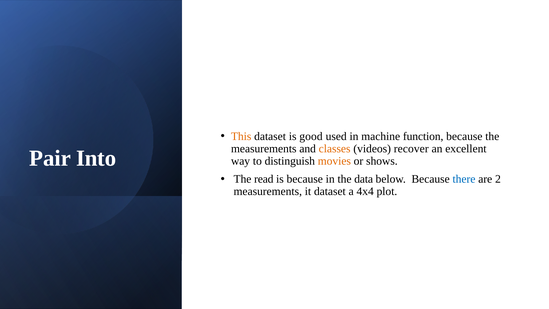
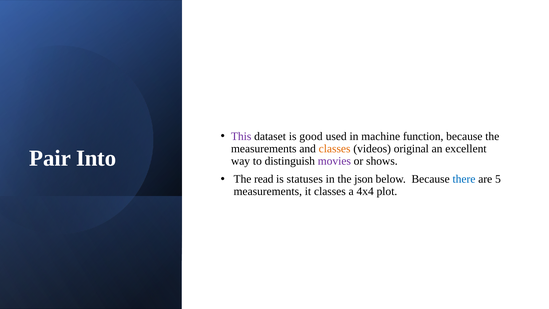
This colour: orange -> purple
recover: recover -> original
movies colour: orange -> purple
is because: because -> statuses
data: data -> json
2: 2 -> 5
it dataset: dataset -> classes
